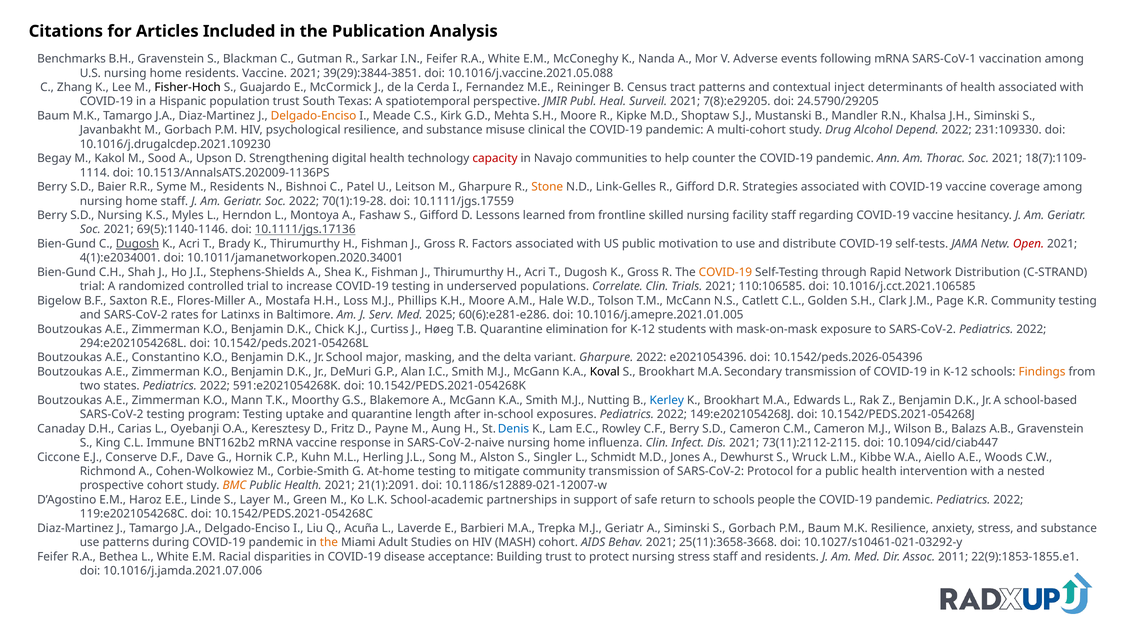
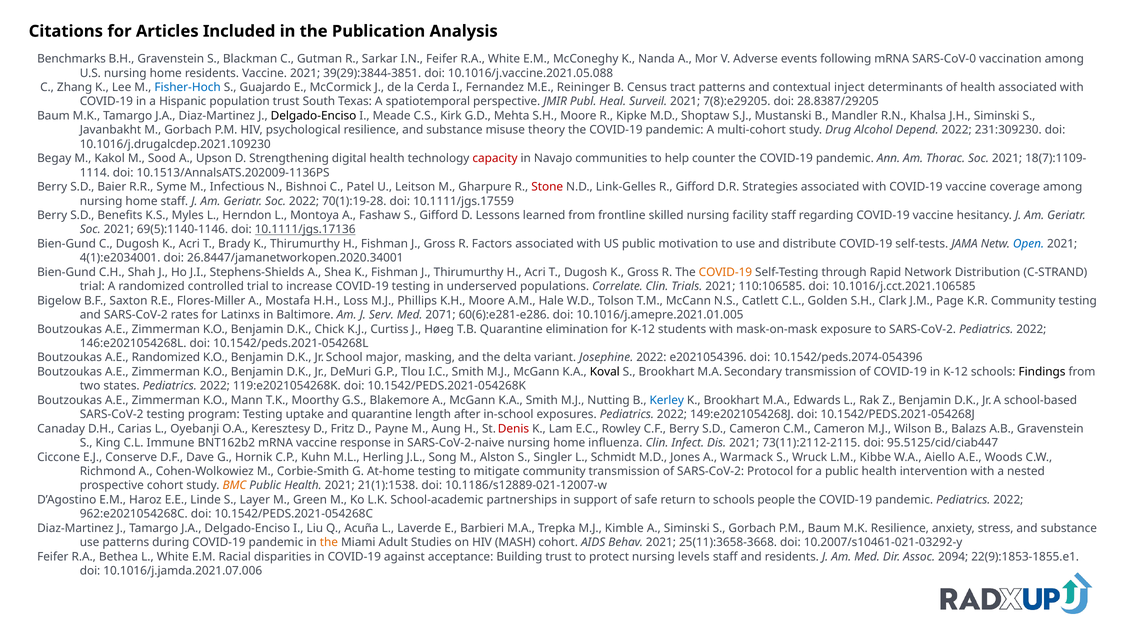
SARS-CoV-1: SARS-CoV-1 -> SARS-CoV-0
Fisher-Hoch colour: black -> blue
24.5790/29205: 24.5790/29205 -> 28.8387/29205
Delgado-Enciso at (313, 116) colour: orange -> black
clinical: clinical -> theory
231:109330: 231:109330 -> 231:309230
M Residents: Residents -> Infectious
Stone colour: orange -> red
S.D Nursing: Nursing -> Benefits
Dugosh at (137, 244) underline: present -> none
Open colour: red -> blue
10.1011/jamanetworkopen.2020.34001: 10.1011/jamanetworkopen.2020.34001 -> 26.8447/jamanetworkopen.2020.34001
2025: 2025 -> 2071
294:e2021054268L: 294:e2021054268L -> 146:e2021054268L
A.E Constantino: Constantino -> Randomized
variant Gharpure: Gharpure -> Josephine
10.1542/peds.2026-054396: 10.1542/peds.2026-054396 -> 10.1542/peds.2074-054396
Alan: Alan -> Tlou
Findings colour: orange -> black
591:e2021054268K: 591:e2021054268K -> 119:e2021054268K
Denis colour: blue -> red
10.1094/cid/ciab447: 10.1094/cid/ciab447 -> 95.5125/cid/ciab447
Dewhurst: Dewhurst -> Warmack
21(1):2091: 21(1):2091 -> 21(1):1538
119:e2021054268C: 119:e2021054268C -> 962:e2021054268C
M.J Geriatr: Geriatr -> Kimble
10.1027/s10461-021-03292-y: 10.1027/s10461-021-03292-y -> 10.2007/s10461-021-03292-y
disease: disease -> against
nursing stress: stress -> levels
2011: 2011 -> 2094
